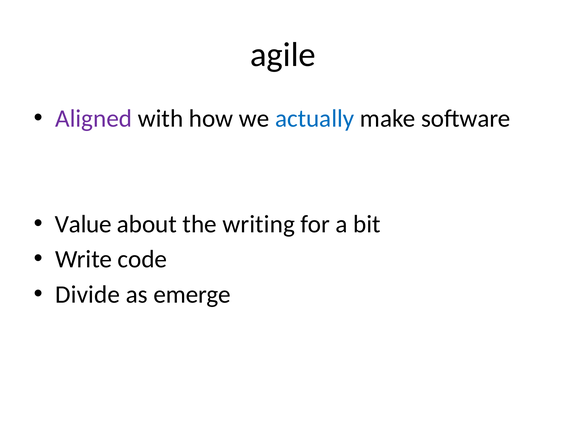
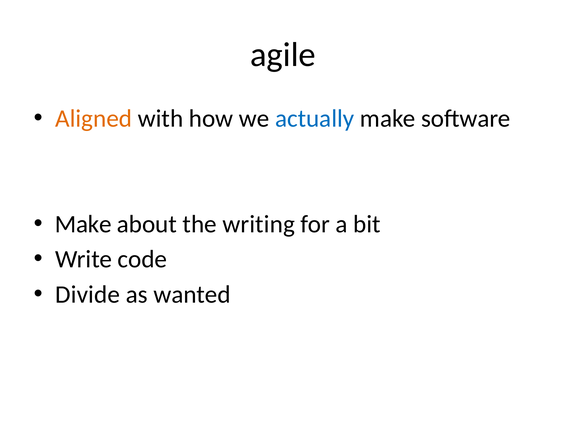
Aligned colour: purple -> orange
Value at (83, 224): Value -> Make
emerge: emerge -> wanted
